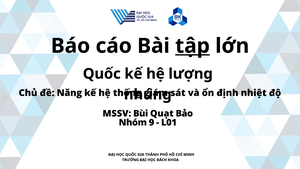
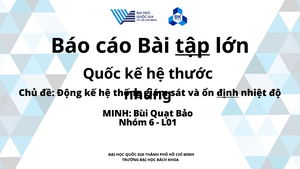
lượng: lượng -> thước
Năng: Năng -> Động
định underline: none -> present
MSSV at (117, 113): MSSV -> MINH
9: 9 -> 6
